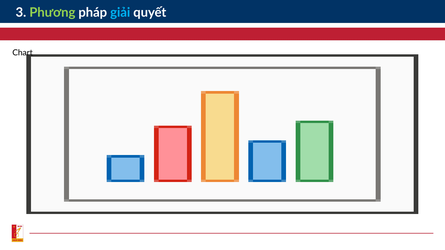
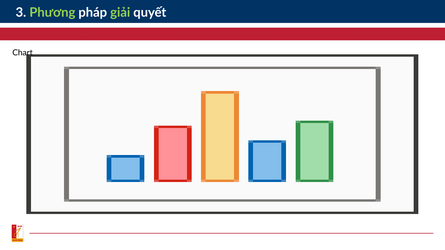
giải colour: light blue -> light green
